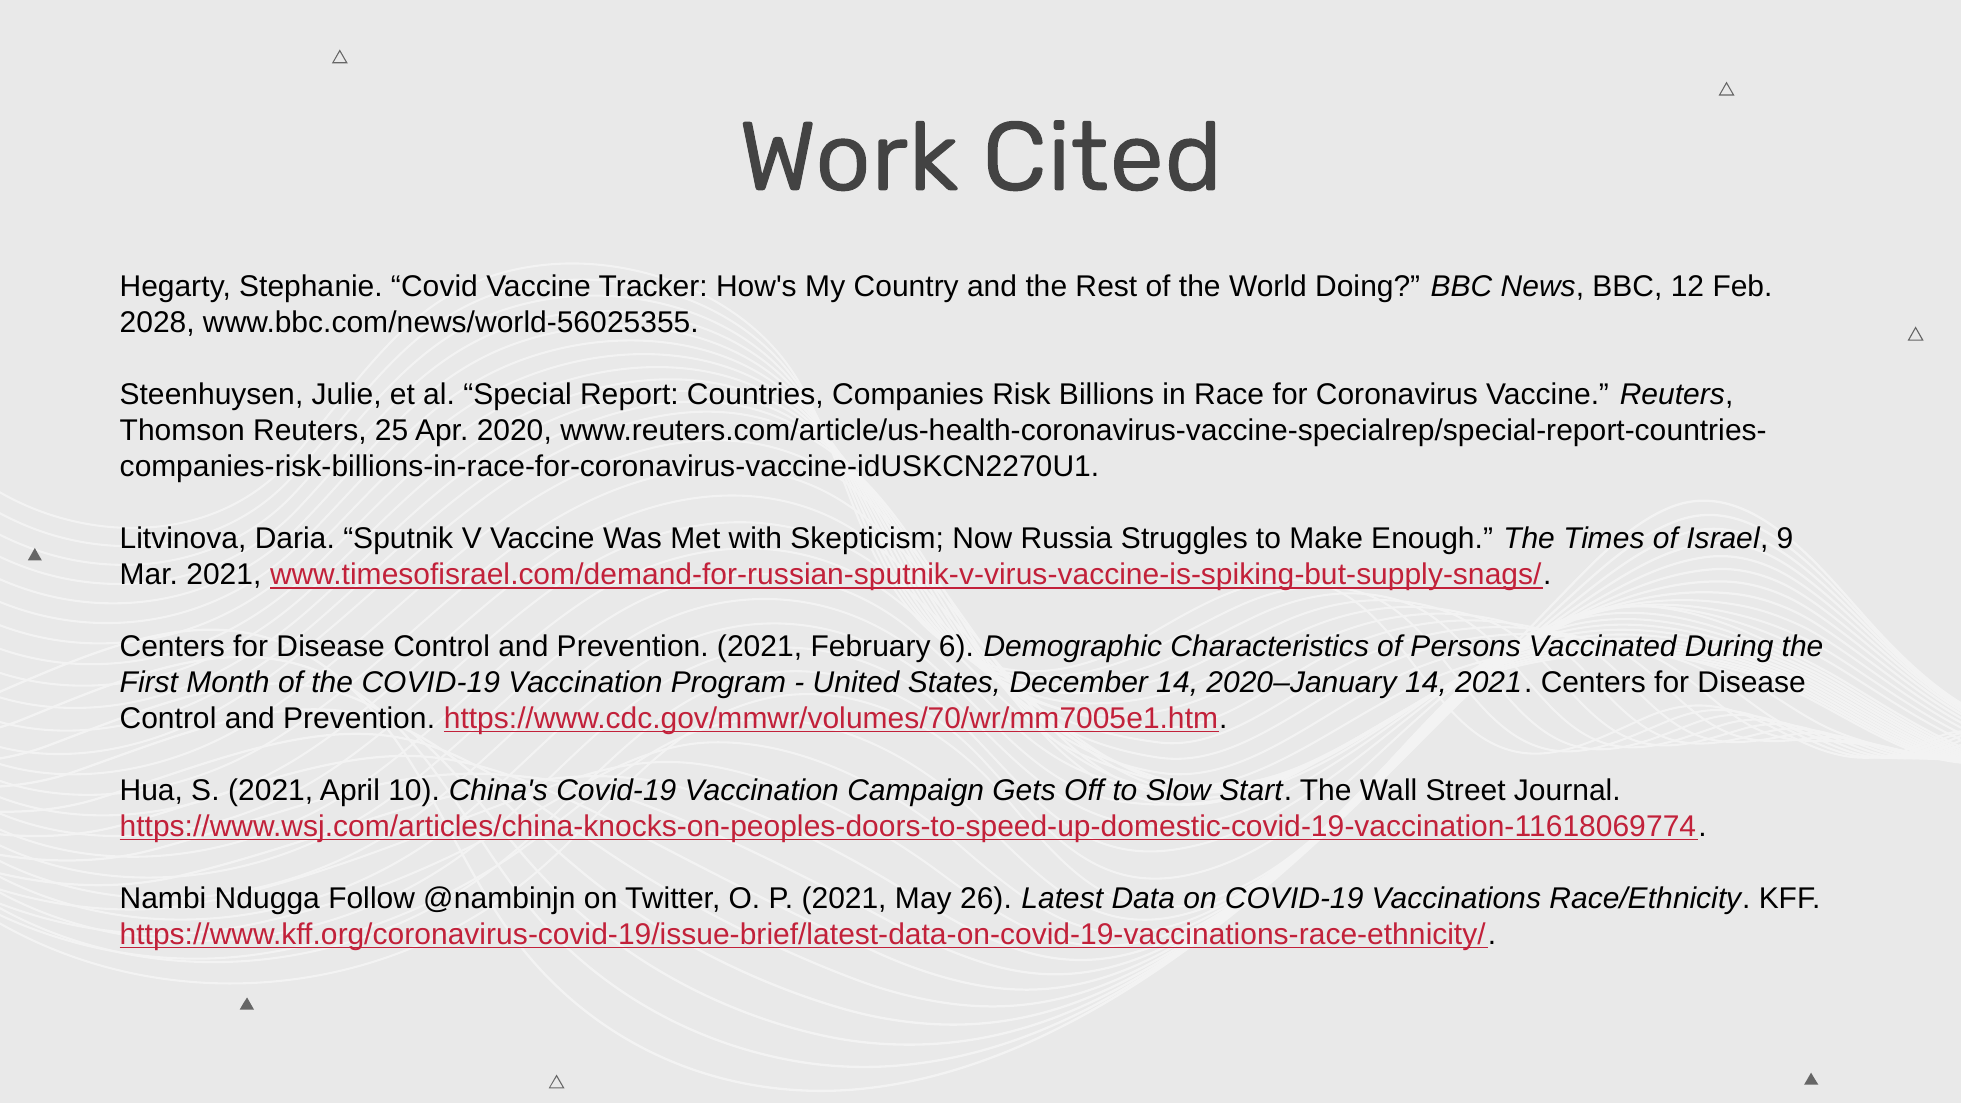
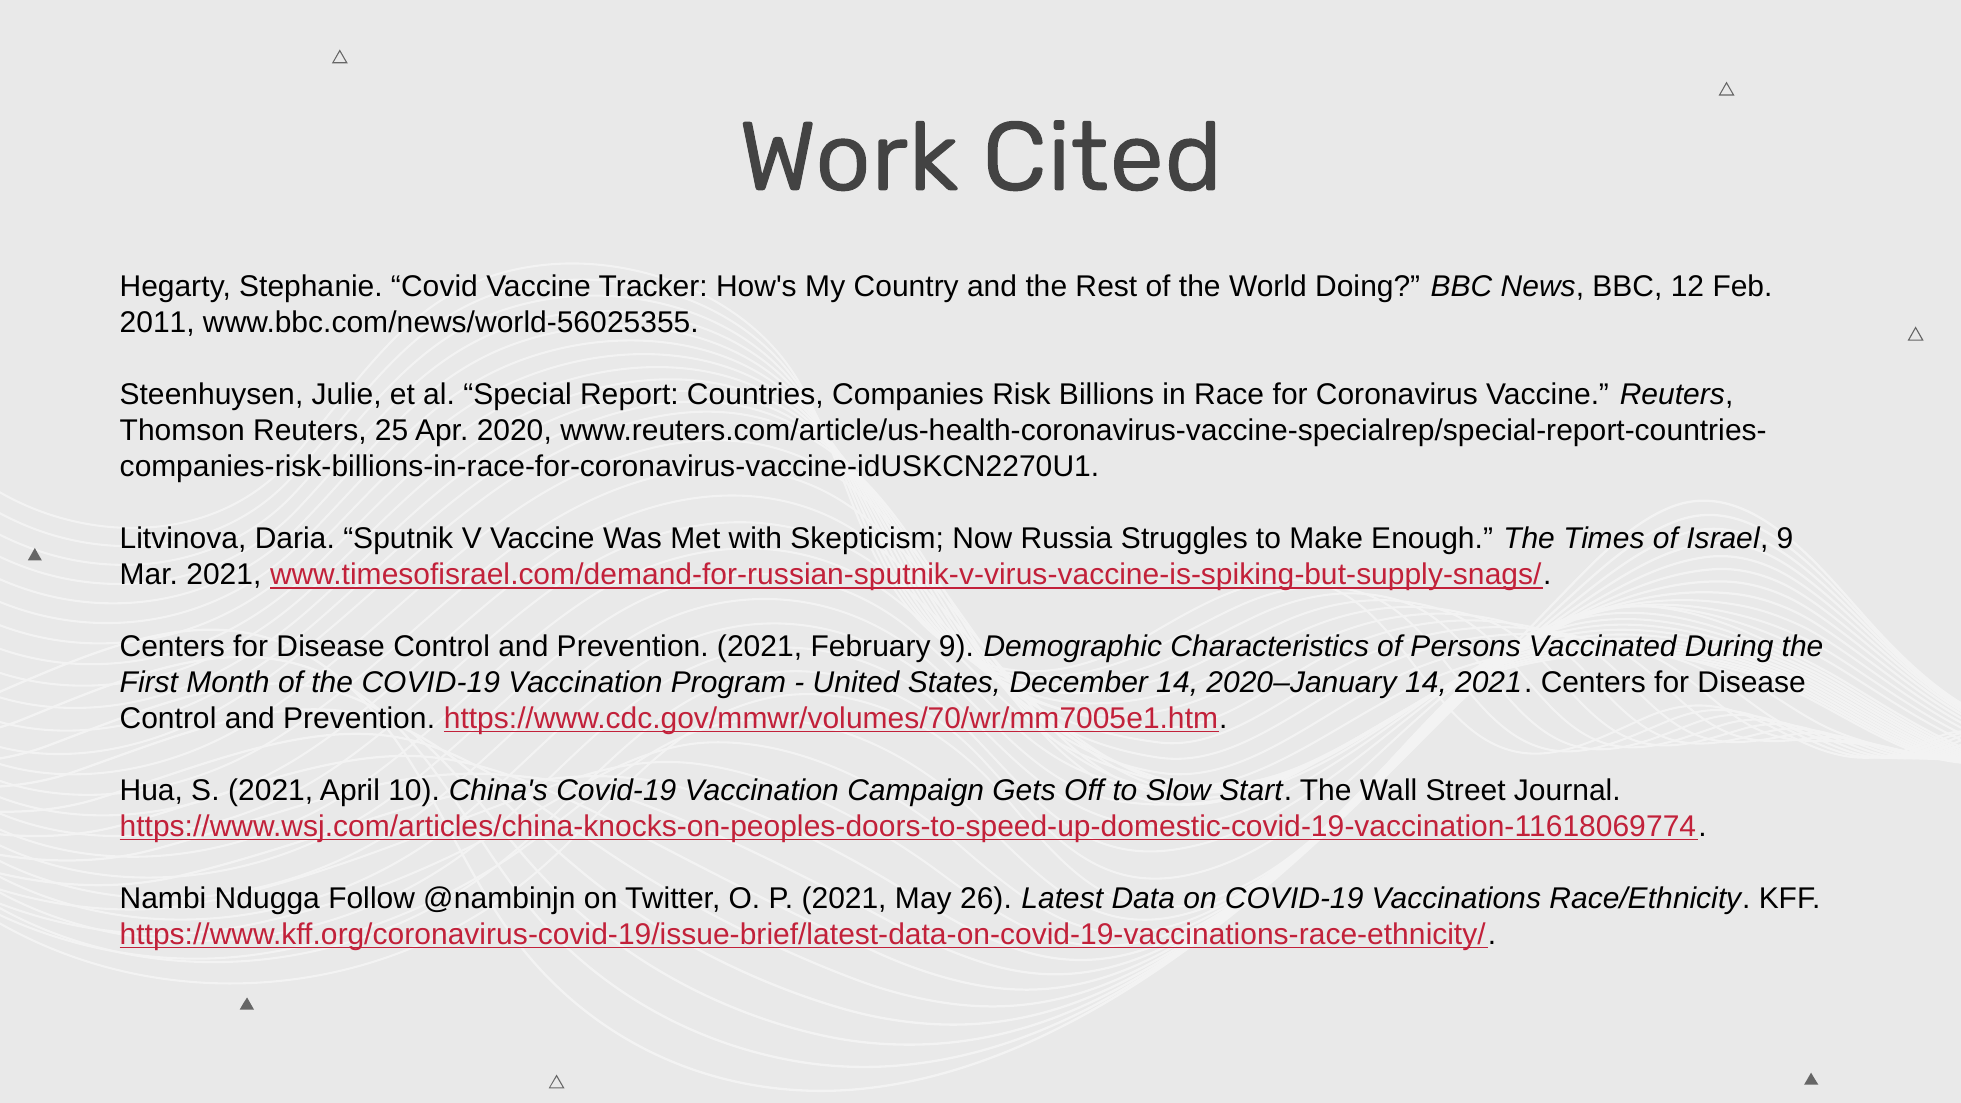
2028: 2028 -> 2011
February 6: 6 -> 9
